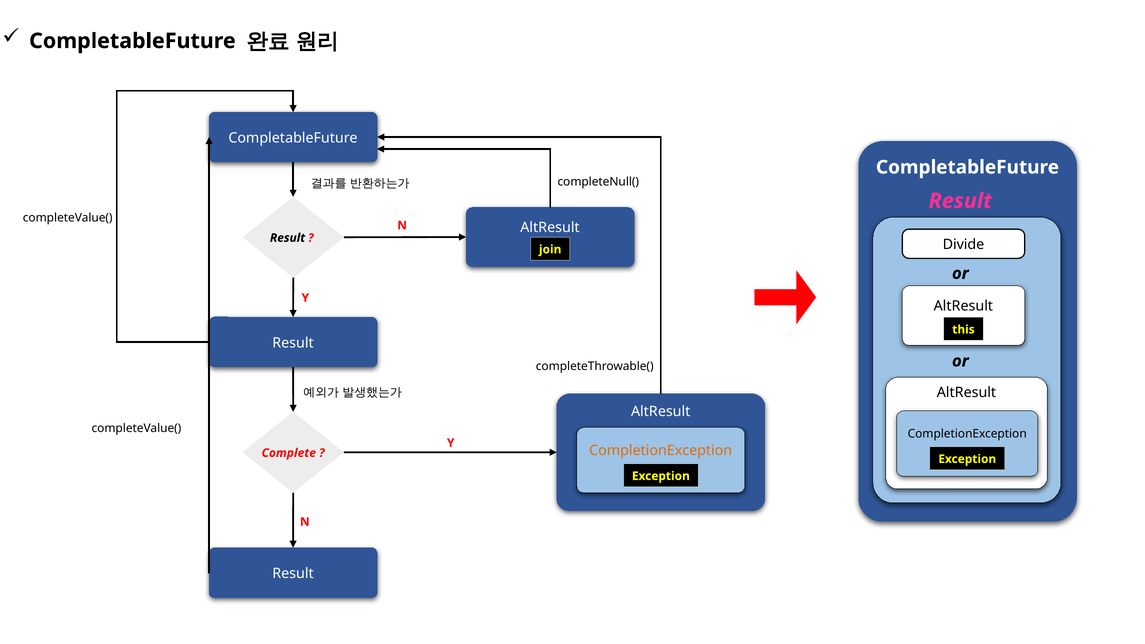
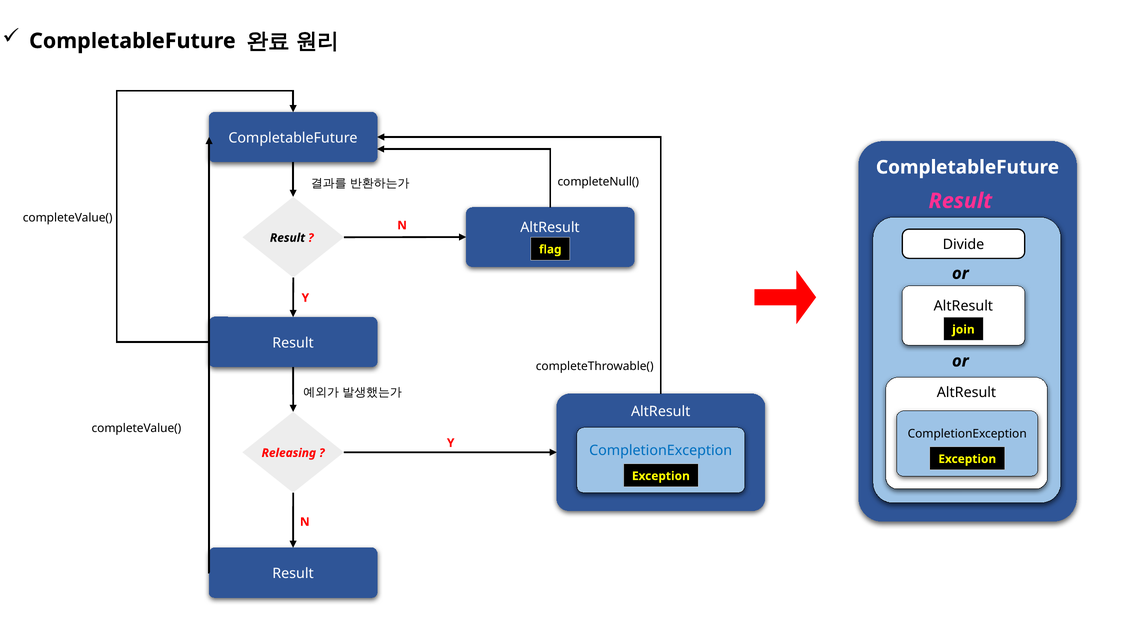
join: join -> flag
this: this -> join
Complete: Complete -> Releasing
CompletionException at (661, 451) colour: orange -> blue
